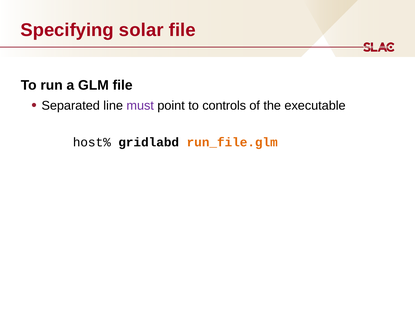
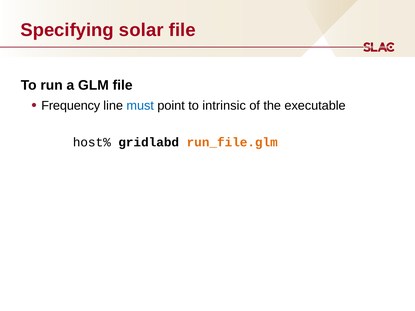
Separated: Separated -> Frequency
must colour: purple -> blue
controls: controls -> intrinsic
